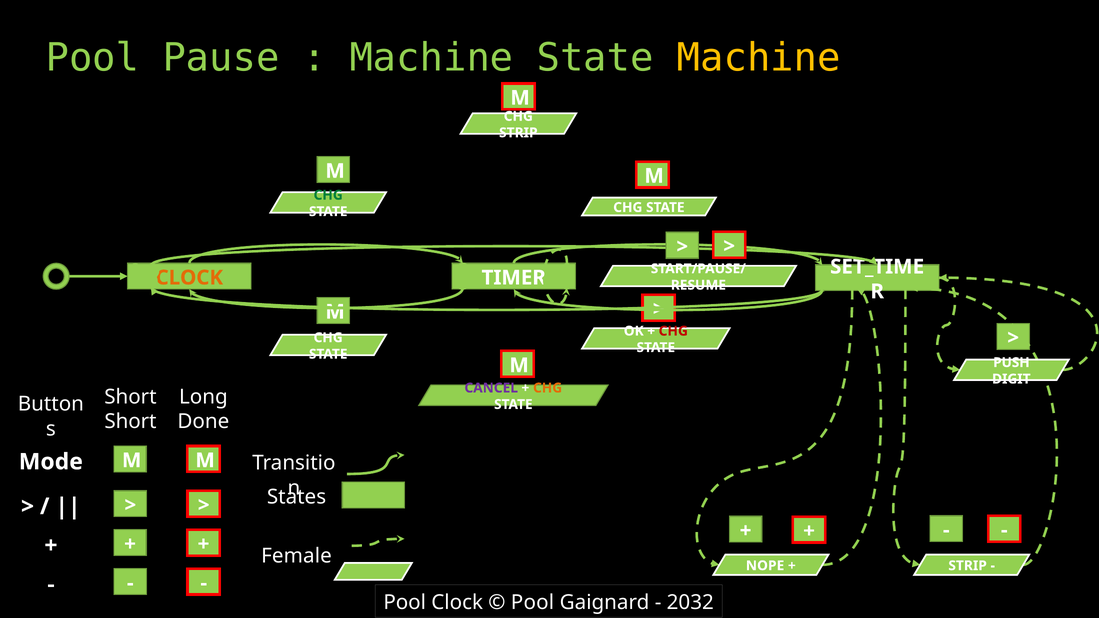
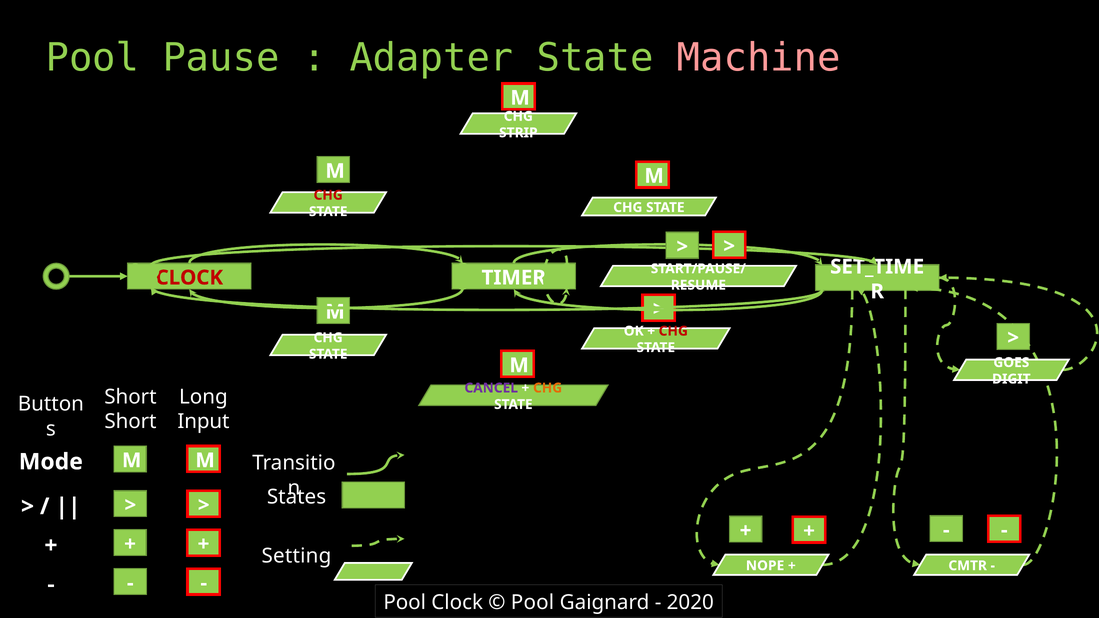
Machine at (431, 58): Machine -> Adapter
Machine at (759, 58) colour: yellow -> pink
CHG at (328, 195) colour: green -> red
CLOCK at (189, 278) colour: orange -> red
PUSH: PUSH -> GOES
Done: Done -> Input
Female: Female -> Setting
STRIP at (968, 566): STRIP -> CMTR
2032: 2032 -> 2020
